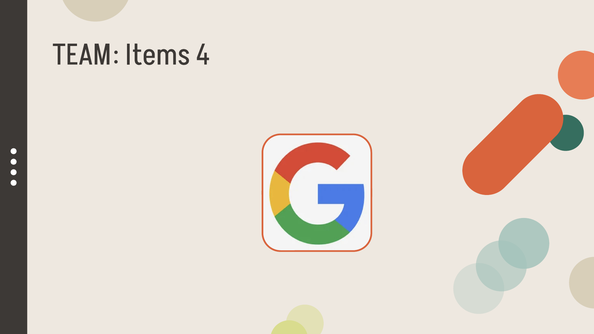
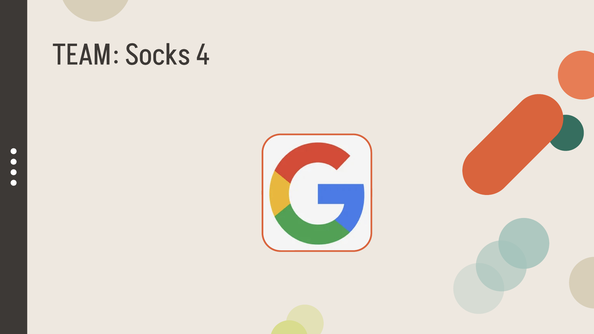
Items: Items -> Socks
